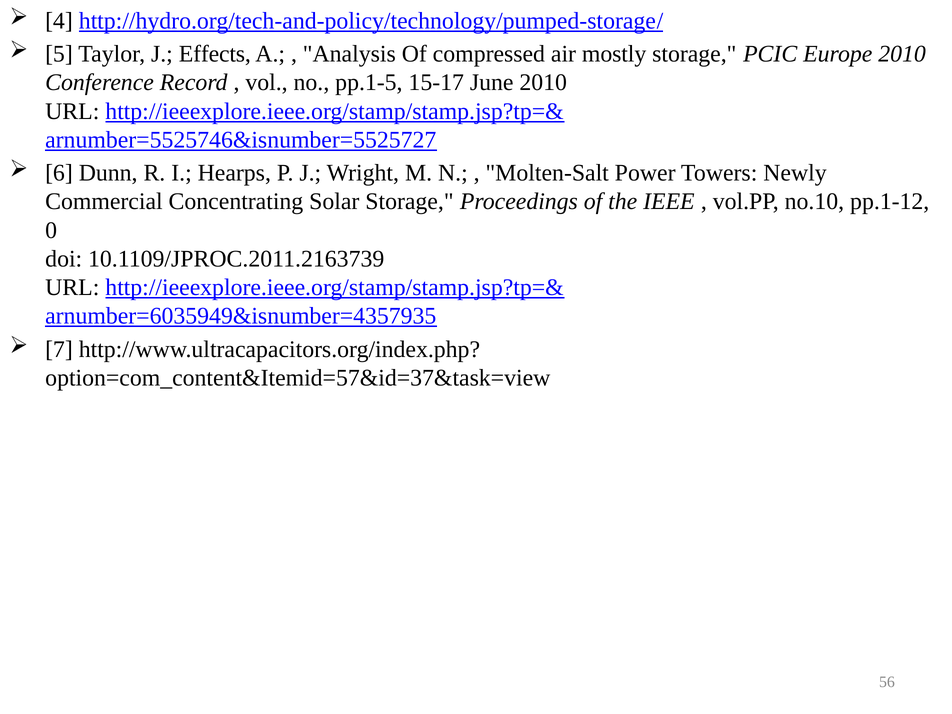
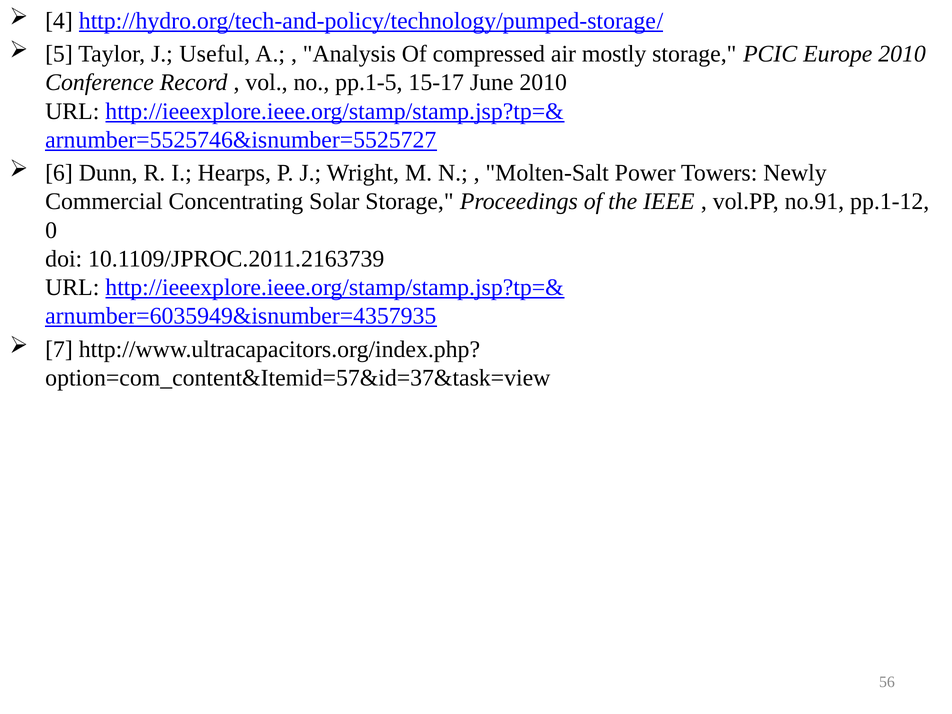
Effects: Effects -> Useful
no.10: no.10 -> no.91
